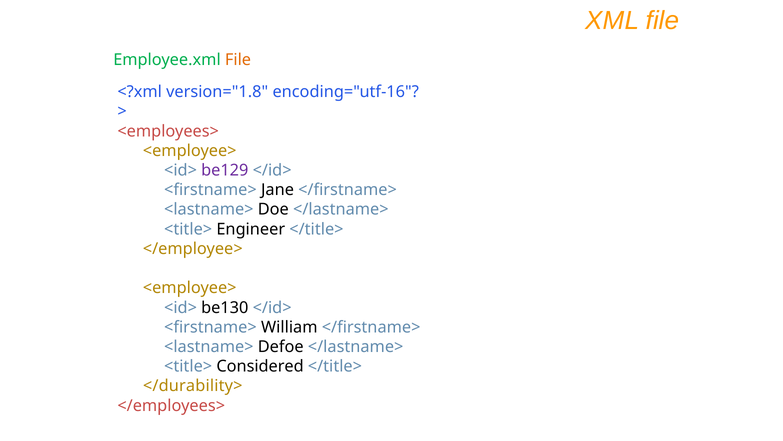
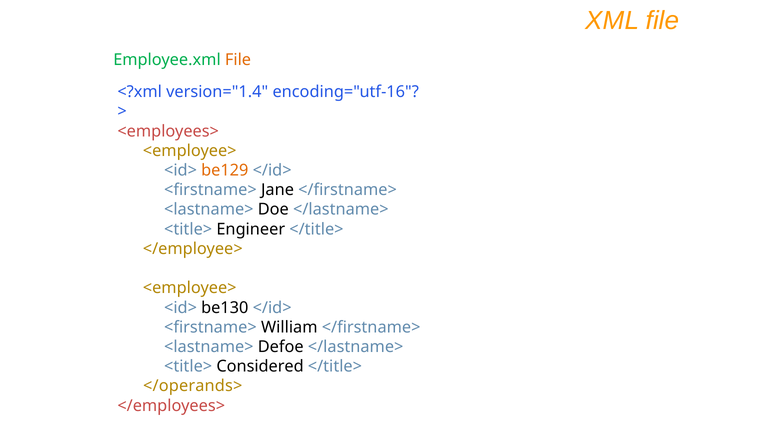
version="1.8: version="1.8 -> version="1.4
be129 colour: purple -> orange
</durability>: </durability> -> </operands>
